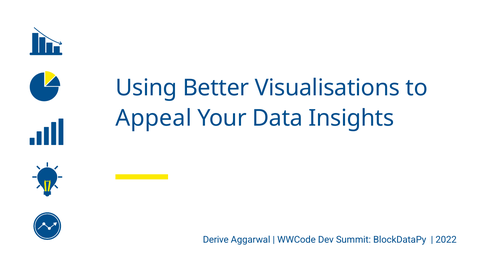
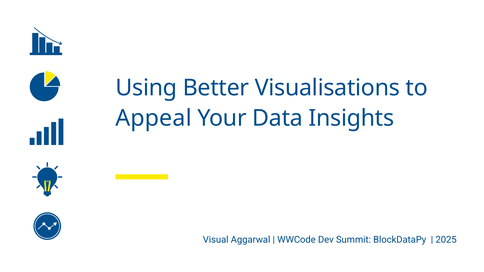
Derive: Derive -> Visual
2022: 2022 -> 2025
